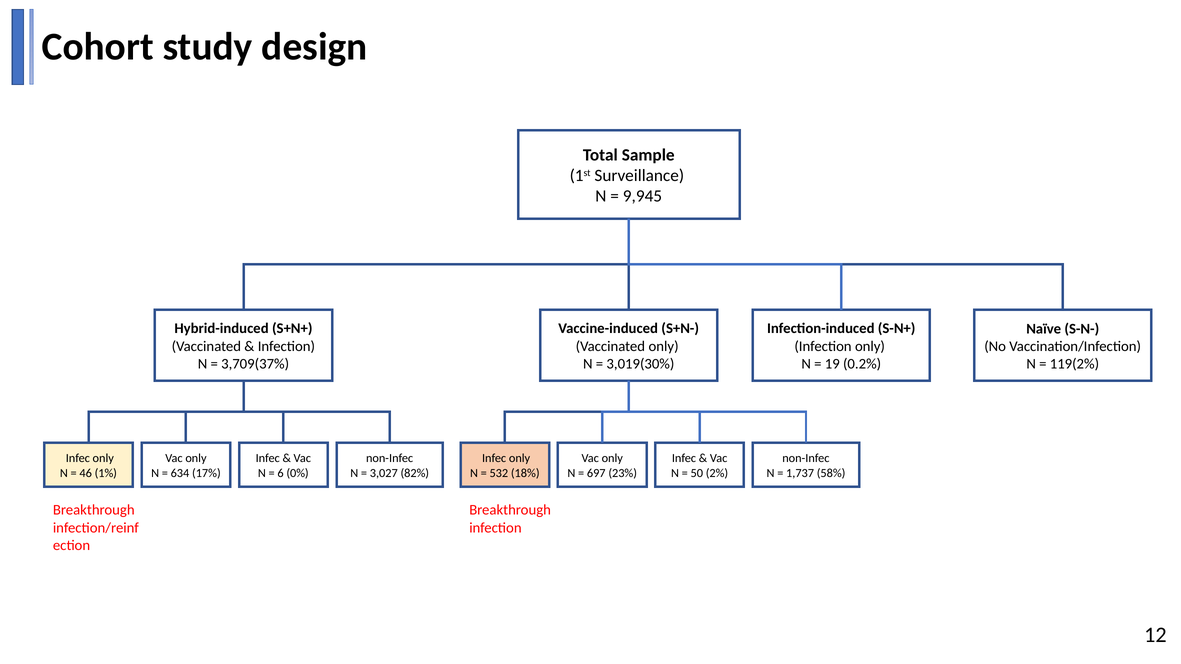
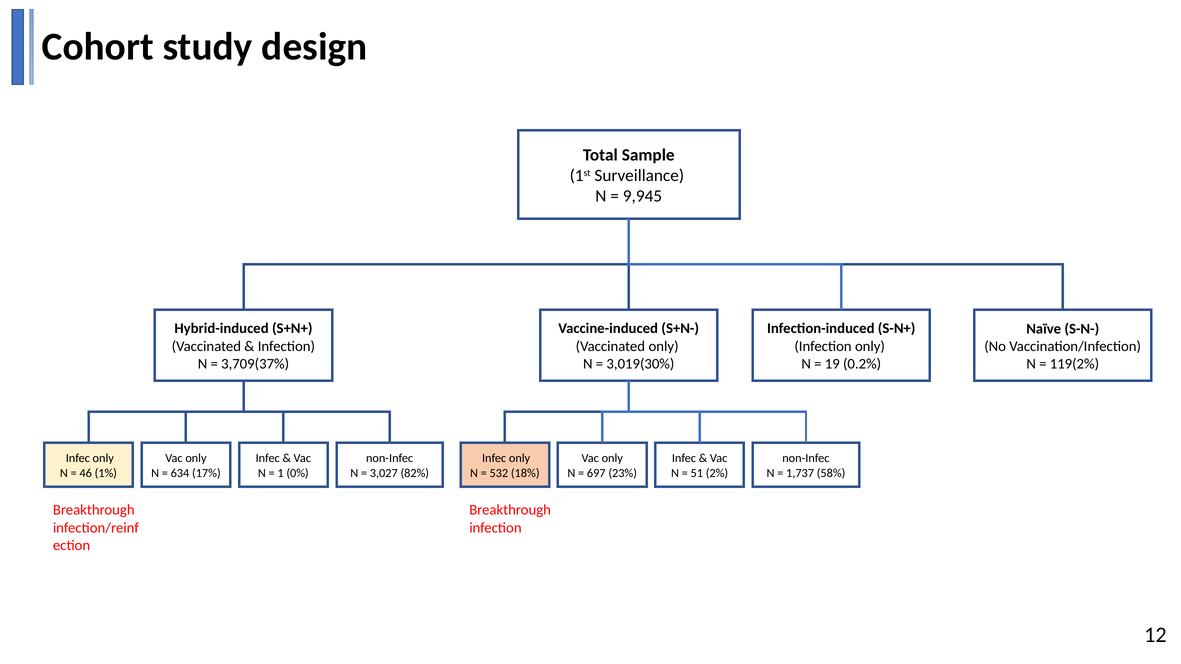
6: 6 -> 1
50: 50 -> 51
